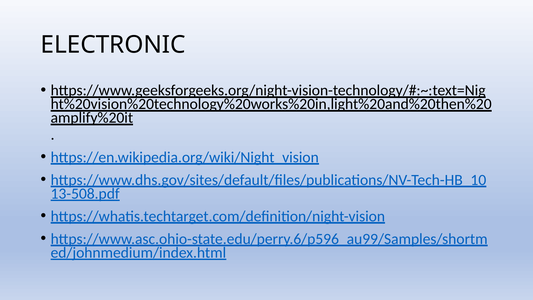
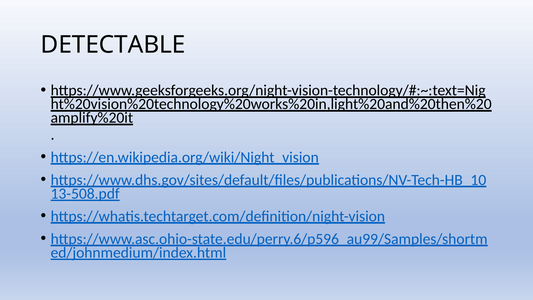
ELECTRONIC: ELECTRONIC -> DETECTABLE
